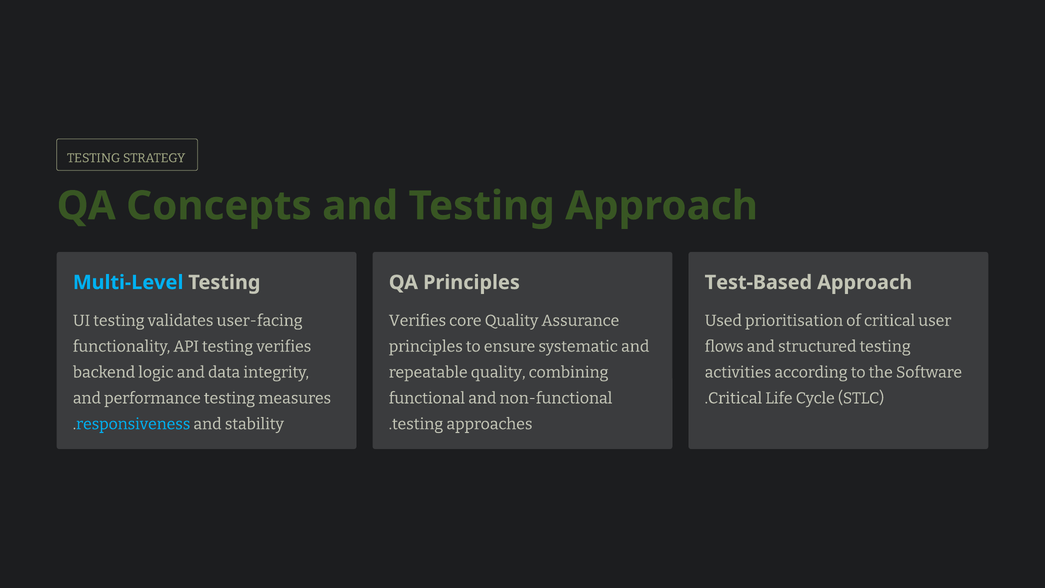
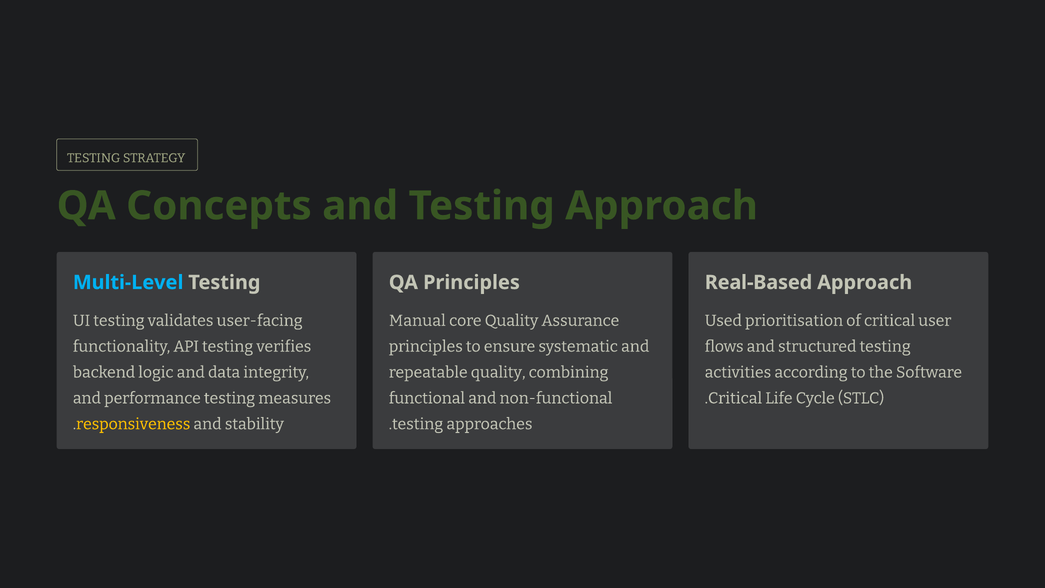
Test-Based: Test-Based -> Real-Based
Verifies at (417, 321): Verifies -> Manual
responsiveness colour: light blue -> yellow
